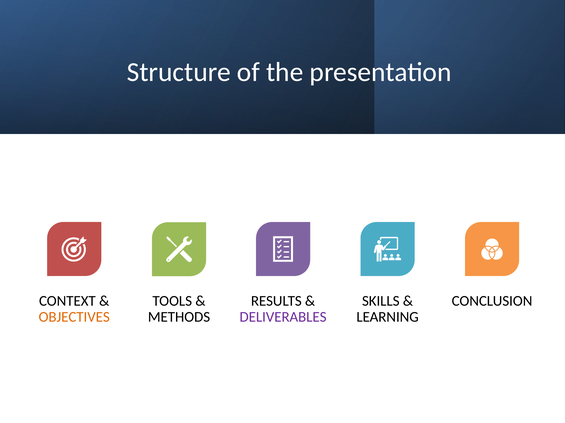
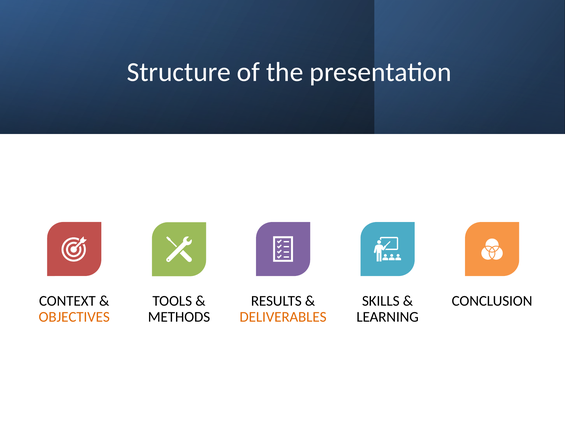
DELIVERABLES colour: purple -> orange
